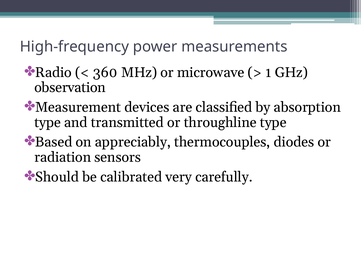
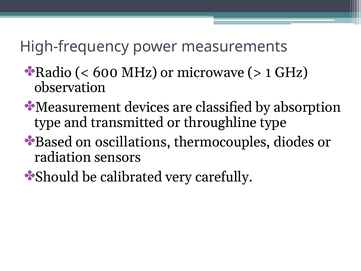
360: 360 -> 600
appreciably: appreciably -> oscillations
